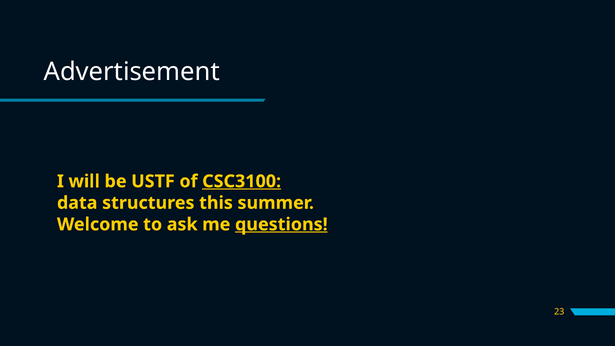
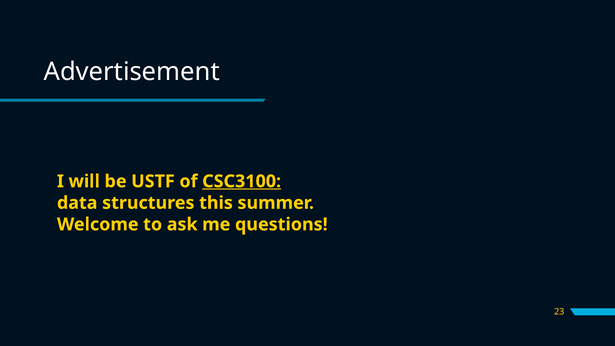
questions underline: present -> none
